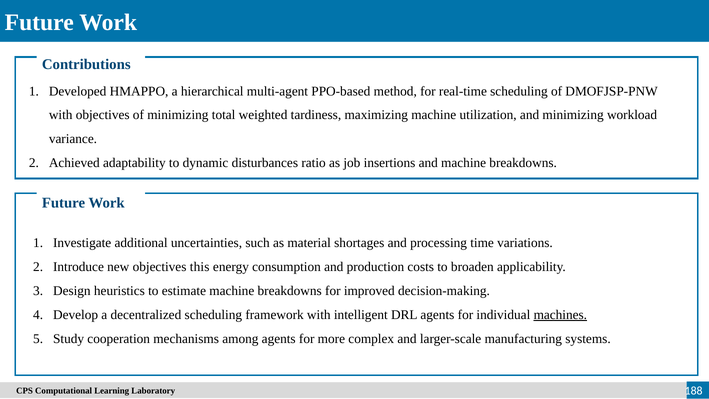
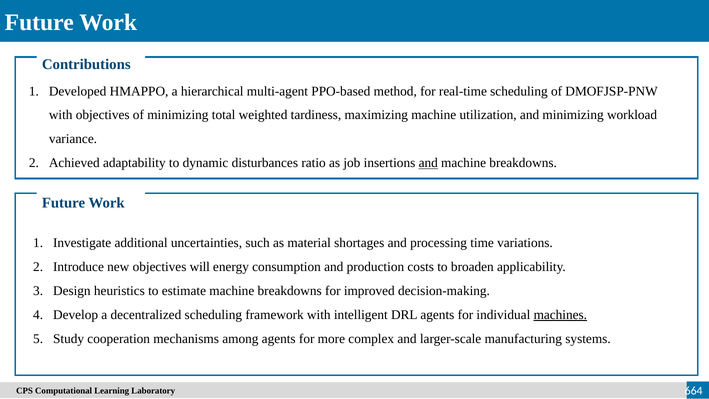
and at (428, 163) underline: none -> present
this: this -> will
188: 188 -> 664
